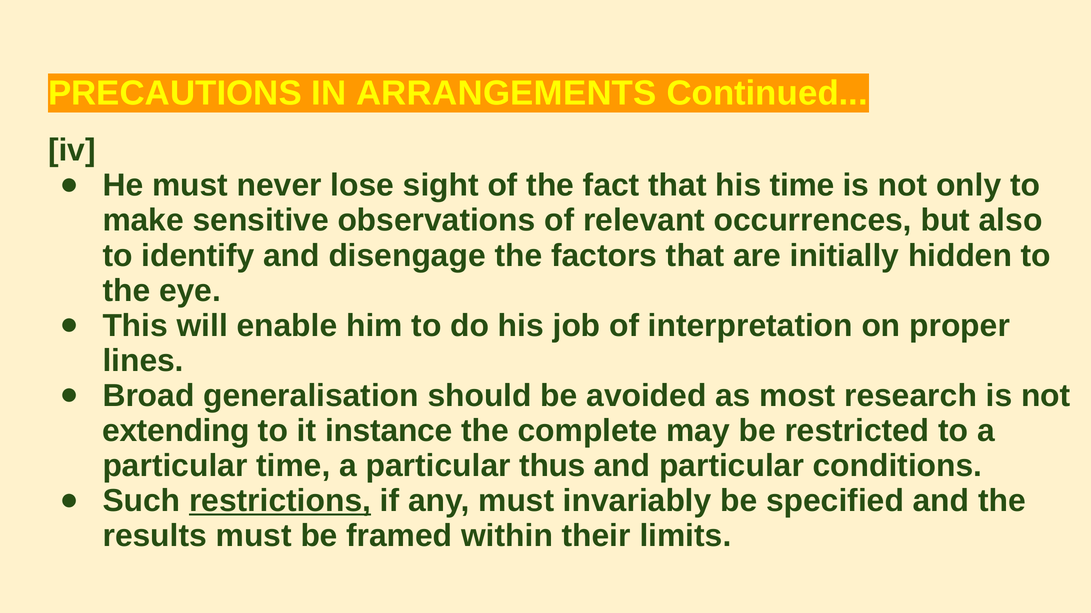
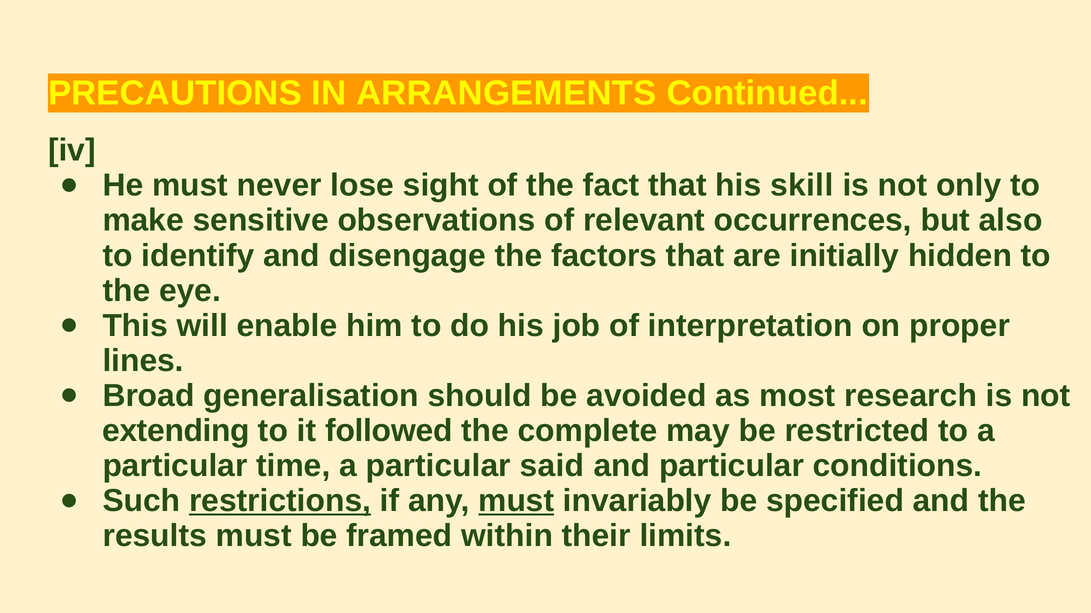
his time: time -> skill
instance: instance -> followed
thus: thus -> said
must at (516, 501) underline: none -> present
